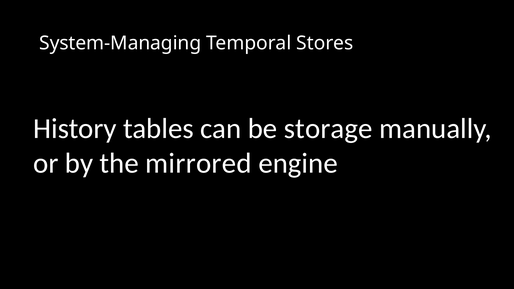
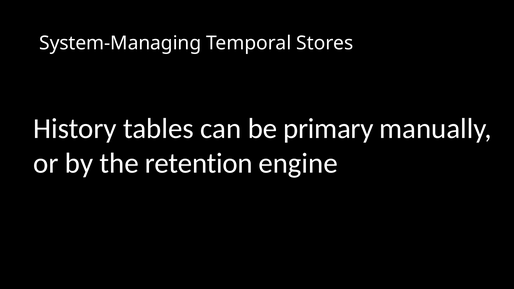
storage: storage -> primary
mirrored: mirrored -> retention
